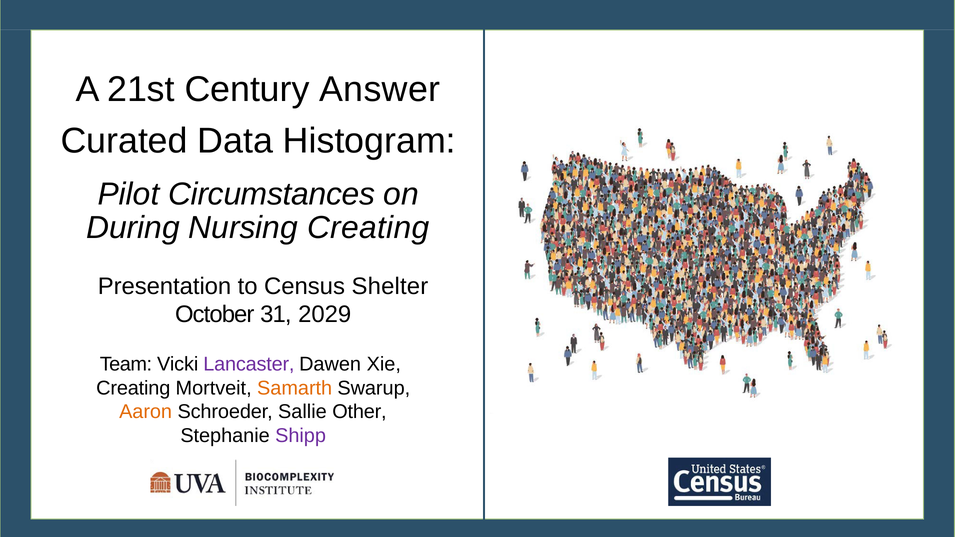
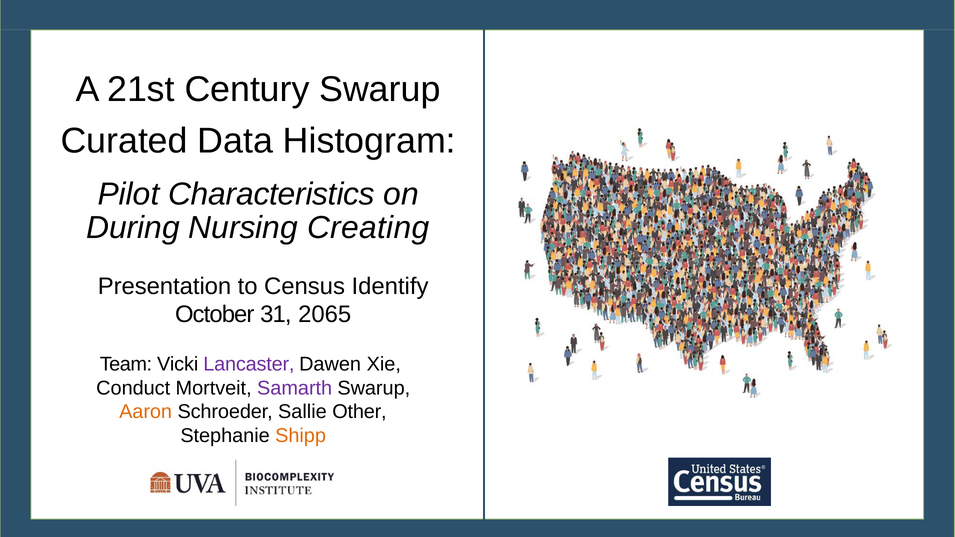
Century Answer: Answer -> Swarup
Circumstances: Circumstances -> Characteristics
Shelter: Shelter -> Identify
2029: 2029 -> 2065
Creating at (133, 388): Creating -> Conduct
Samarth colour: orange -> purple
Shipp colour: purple -> orange
